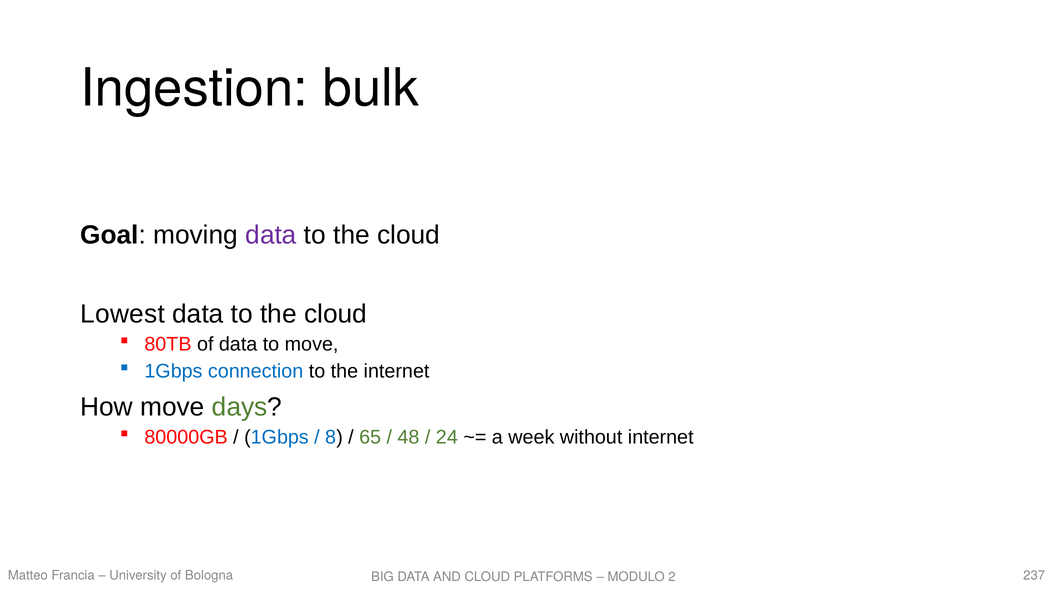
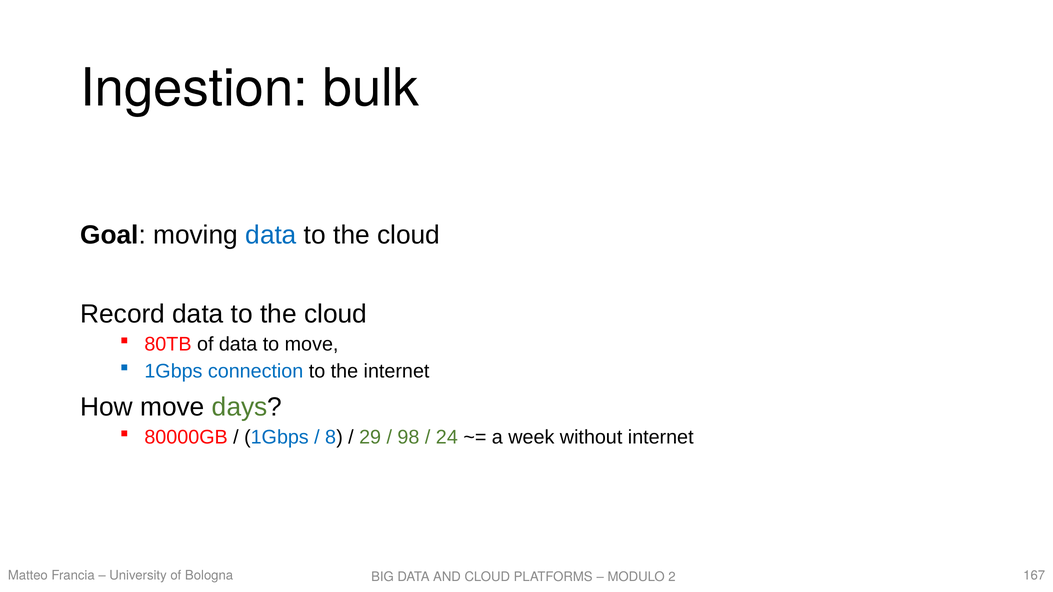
data at (271, 235) colour: purple -> blue
Lowest: Lowest -> Record
65: 65 -> 29
48: 48 -> 98
237: 237 -> 167
